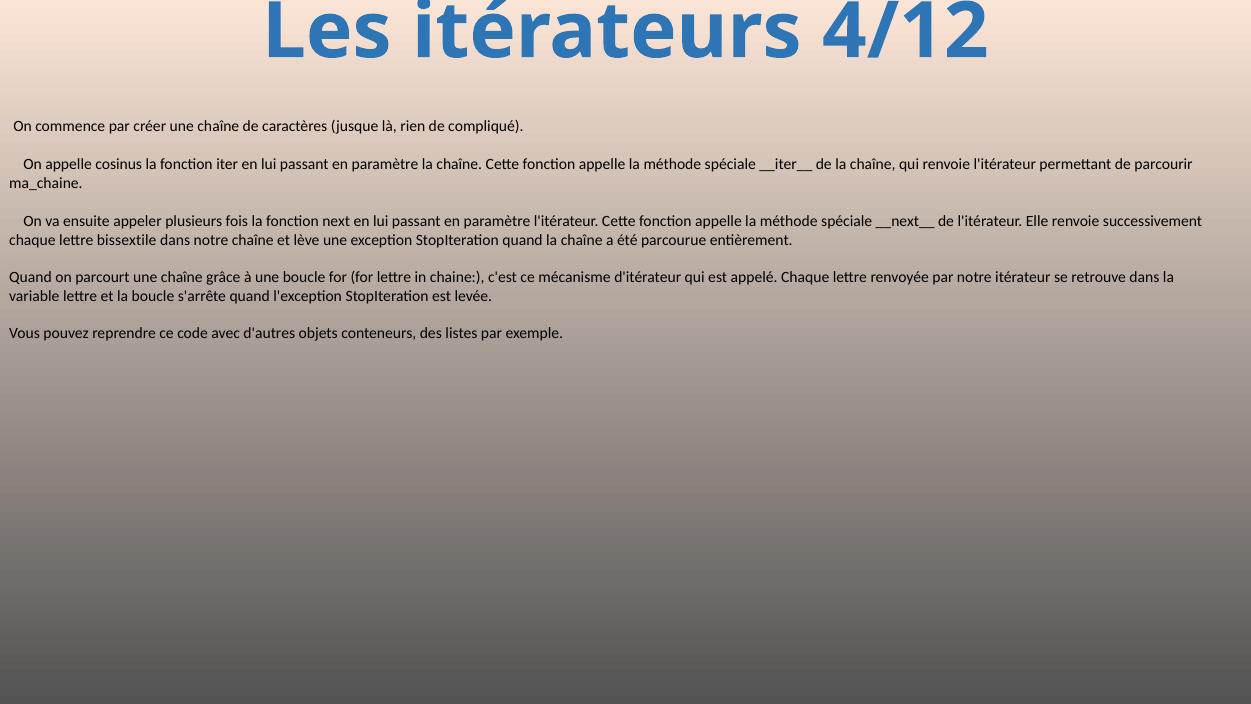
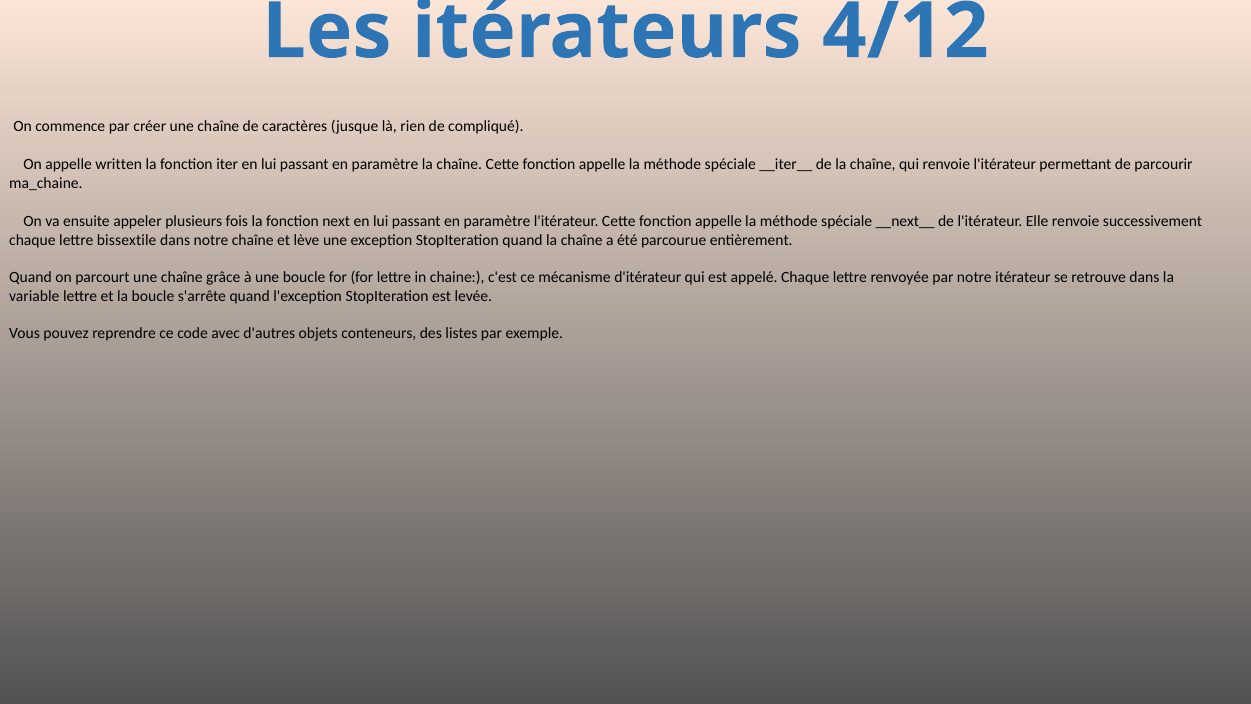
cosinus: cosinus -> written
